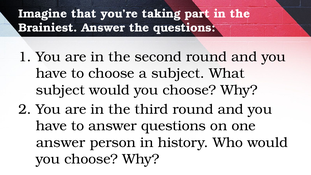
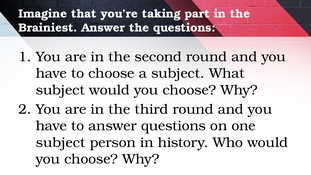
answer at (61, 142): answer -> subject
